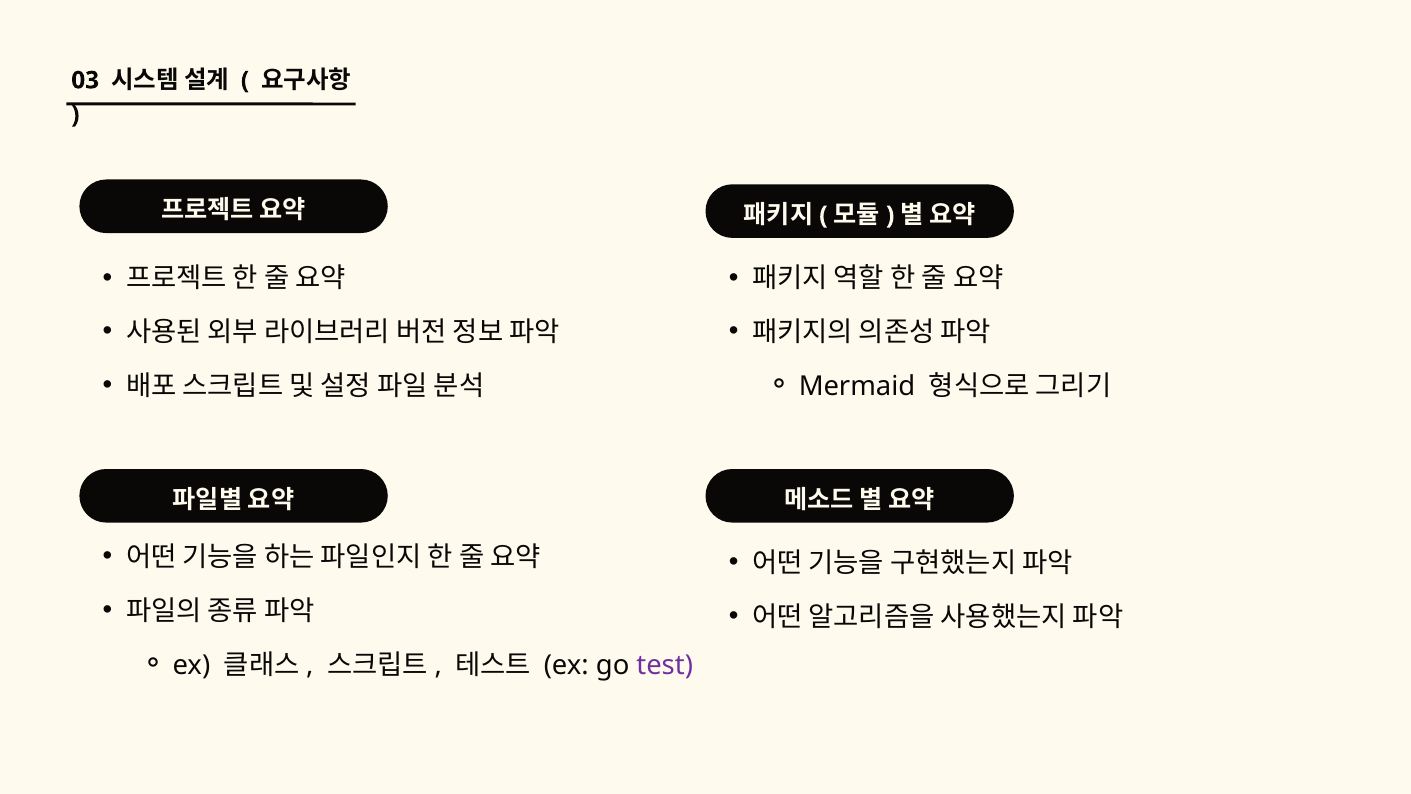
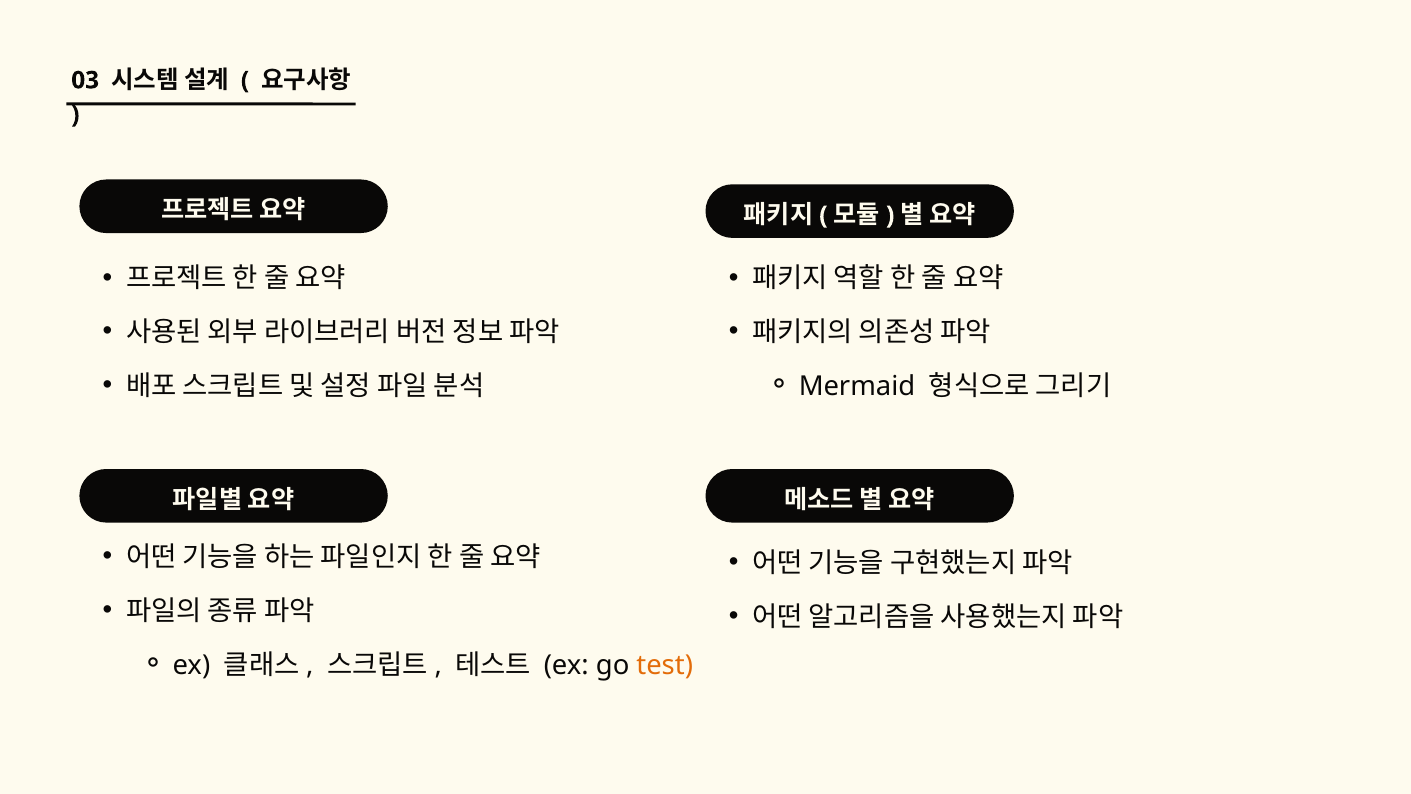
test colour: purple -> orange
